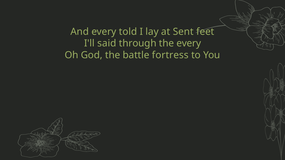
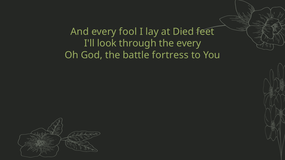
told: told -> fool
Sent: Sent -> Died
said: said -> look
